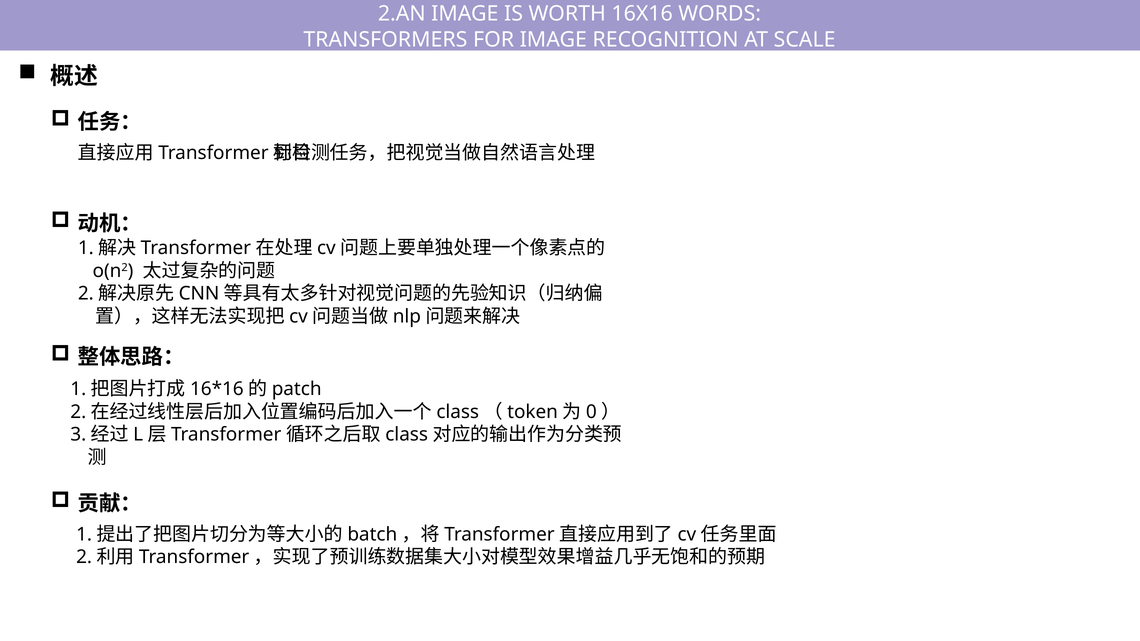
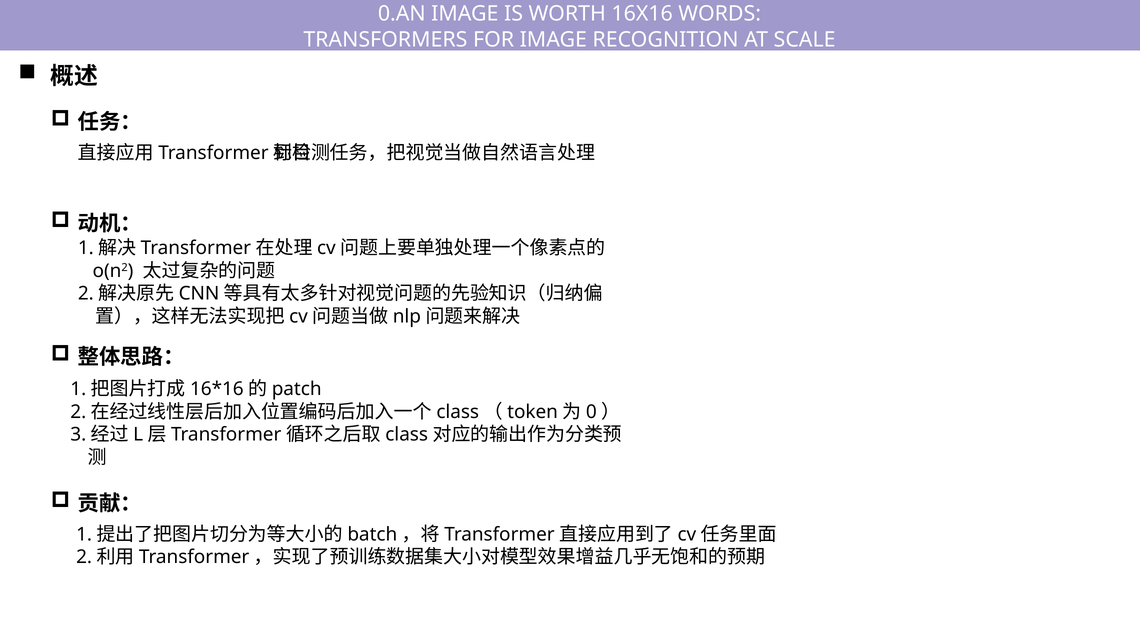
2.AN: 2.AN -> 0.AN
